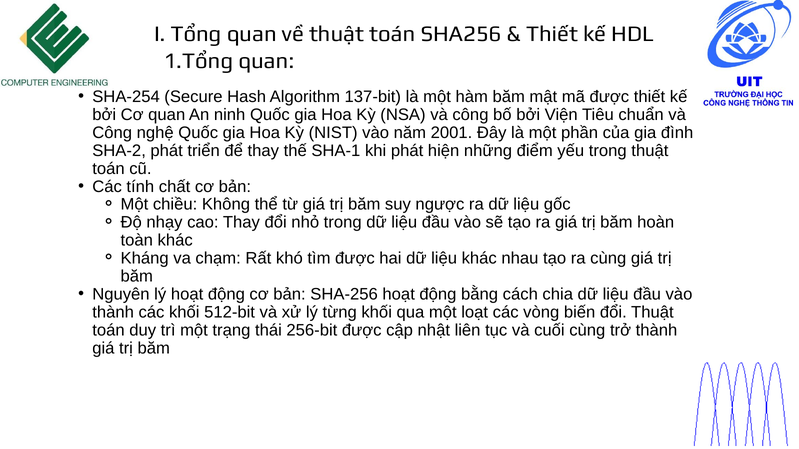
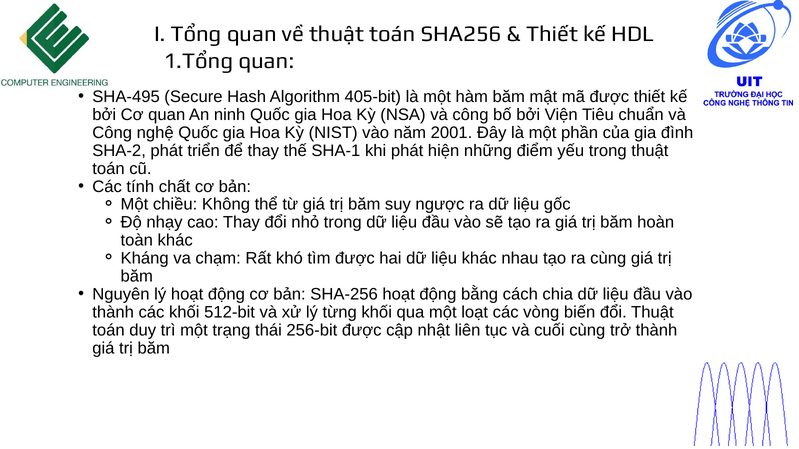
SHA-254: SHA-254 -> SHA-495
137-bit: 137-bit -> 405-bit
